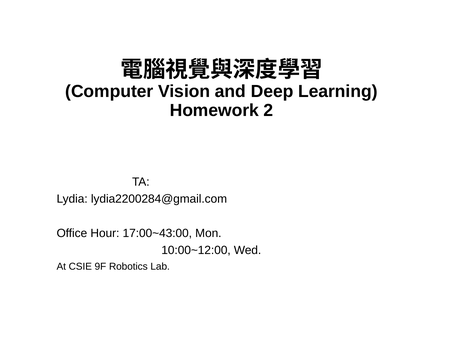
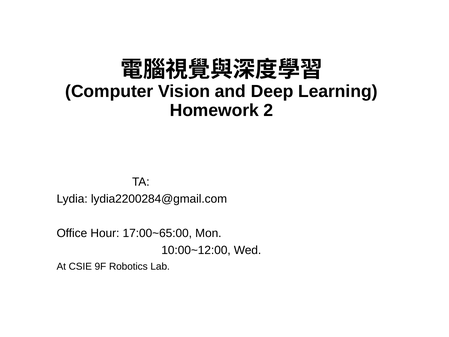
17:00~43:00: 17:00~43:00 -> 17:00~65:00
